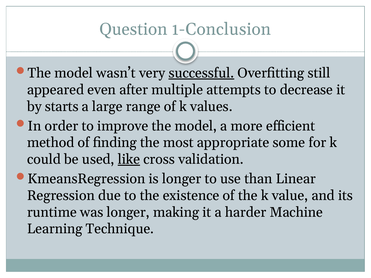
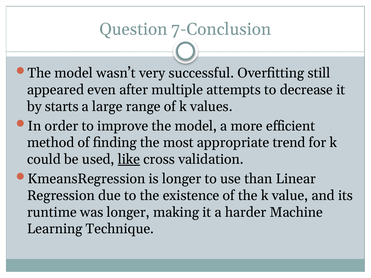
1-Conclusion: 1-Conclusion -> 7-Conclusion
successful underline: present -> none
some: some -> trend
